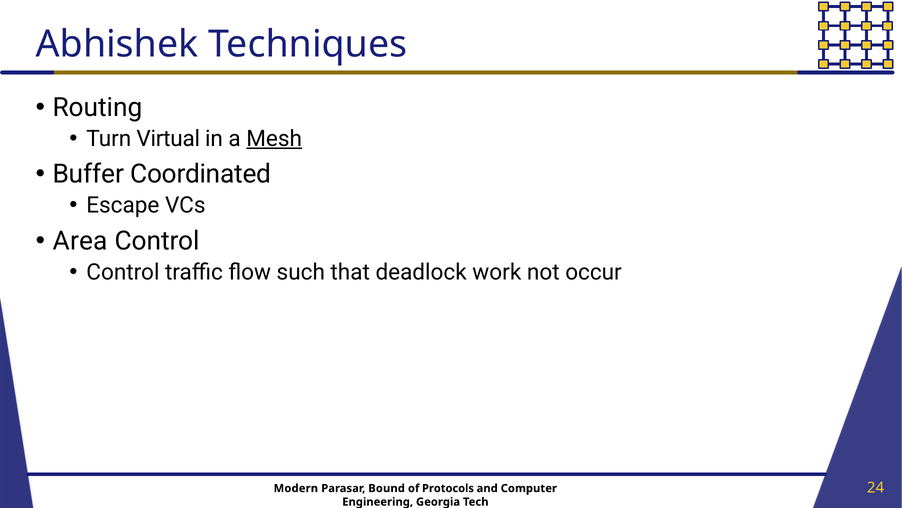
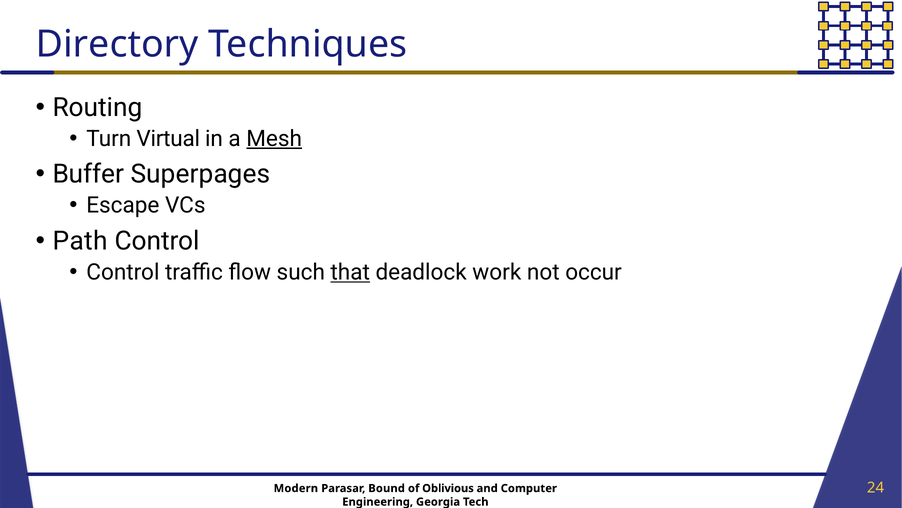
Abhishek: Abhishek -> Directory
Coordinated: Coordinated -> Superpages
Area: Area -> Path
that underline: none -> present
Protocols: Protocols -> Oblivious
